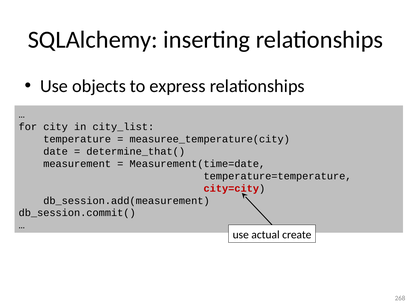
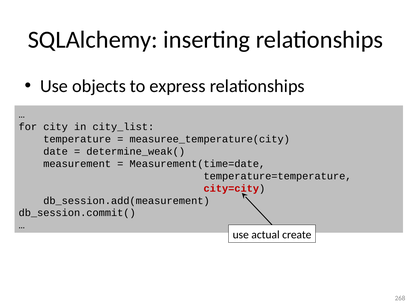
determine_that(: determine_that( -> determine_weak(
